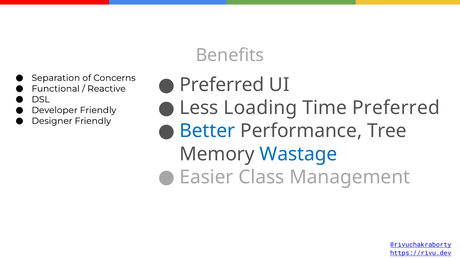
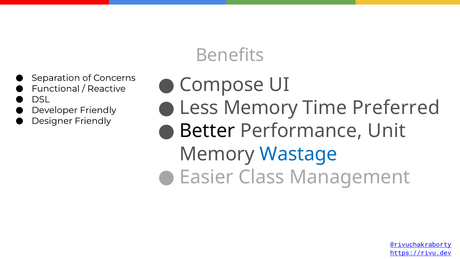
Preferred at (222, 85): Preferred -> Compose
Less Loading: Loading -> Memory
Better colour: blue -> black
Tree: Tree -> Unit
